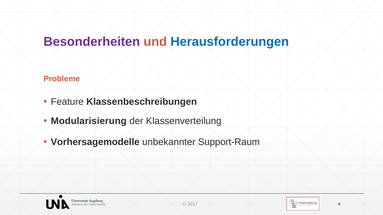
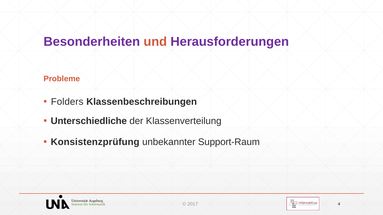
Herausforderungen colour: blue -> purple
Feature: Feature -> Folders
Modularisierung: Modularisierung -> Unterschiedliche
Vorhersagemodelle: Vorhersagemodelle -> Konsistenzprüfung
